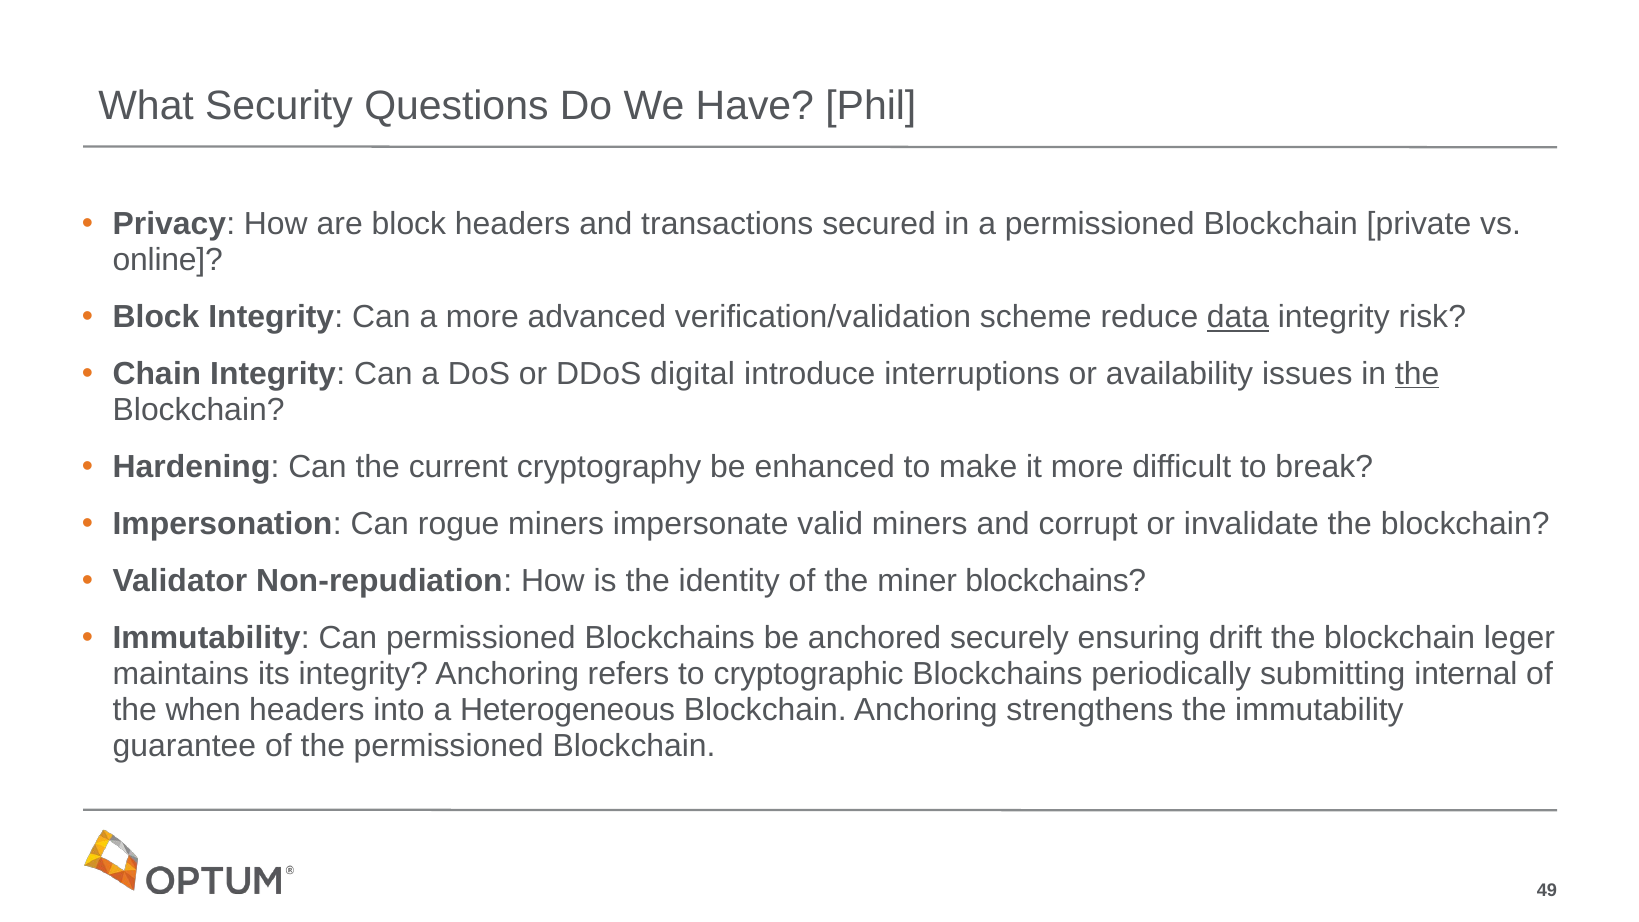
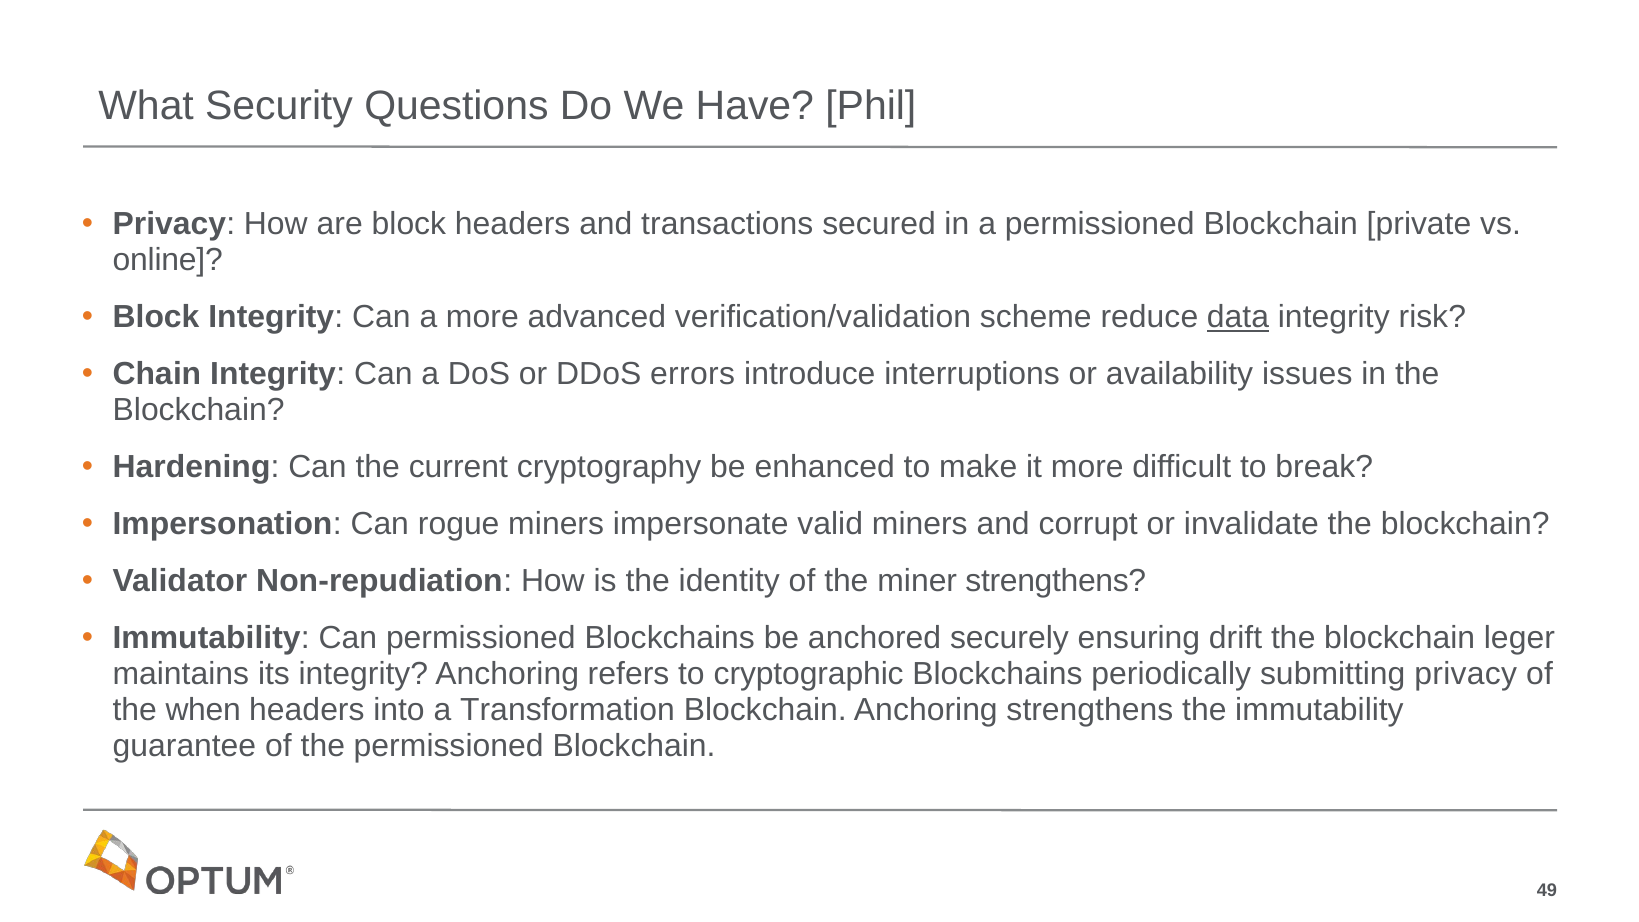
digital: digital -> errors
the at (1417, 374) underline: present -> none
miner blockchains: blockchains -> strengthens
submitting internal: internal -> privacy
Heterogeneous: Heterogeneous -> Transformation
